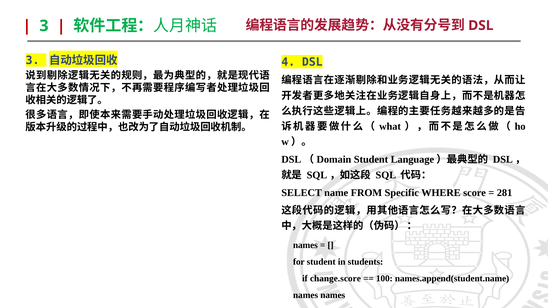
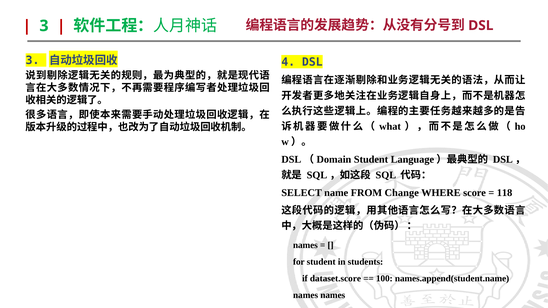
Specific: Specific -> Change
281: 281 -> 118
change.score: change.score -> dataset.score
